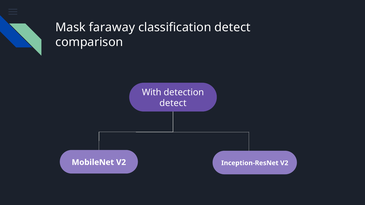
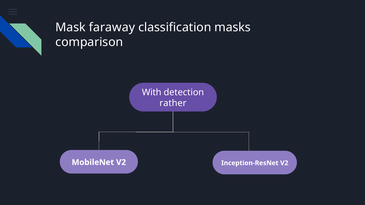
classification detect: detect -> masks
detect at (173, 103): detect -> rather
